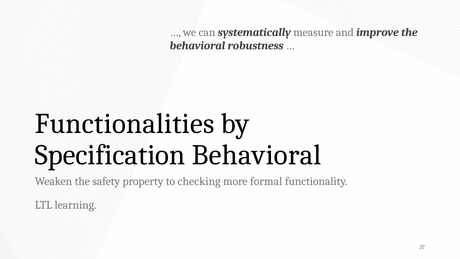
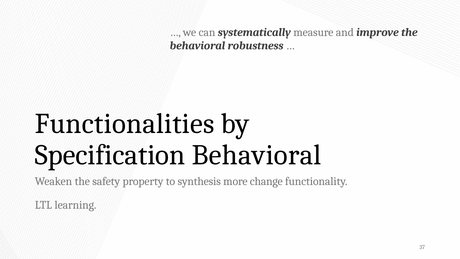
checking: checking -> synthesis
formal: formal -> change
